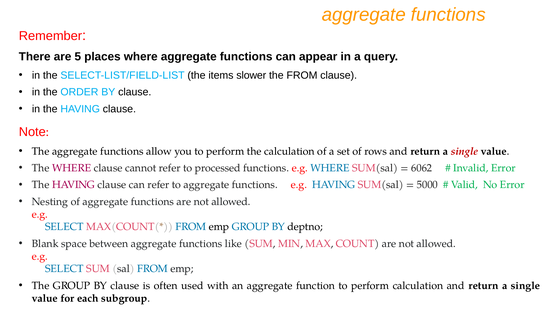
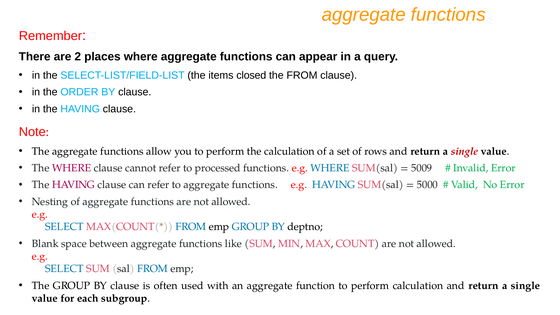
5: 5 -> 2
slower: slower -> closed
6062: 6062 -> 5009
